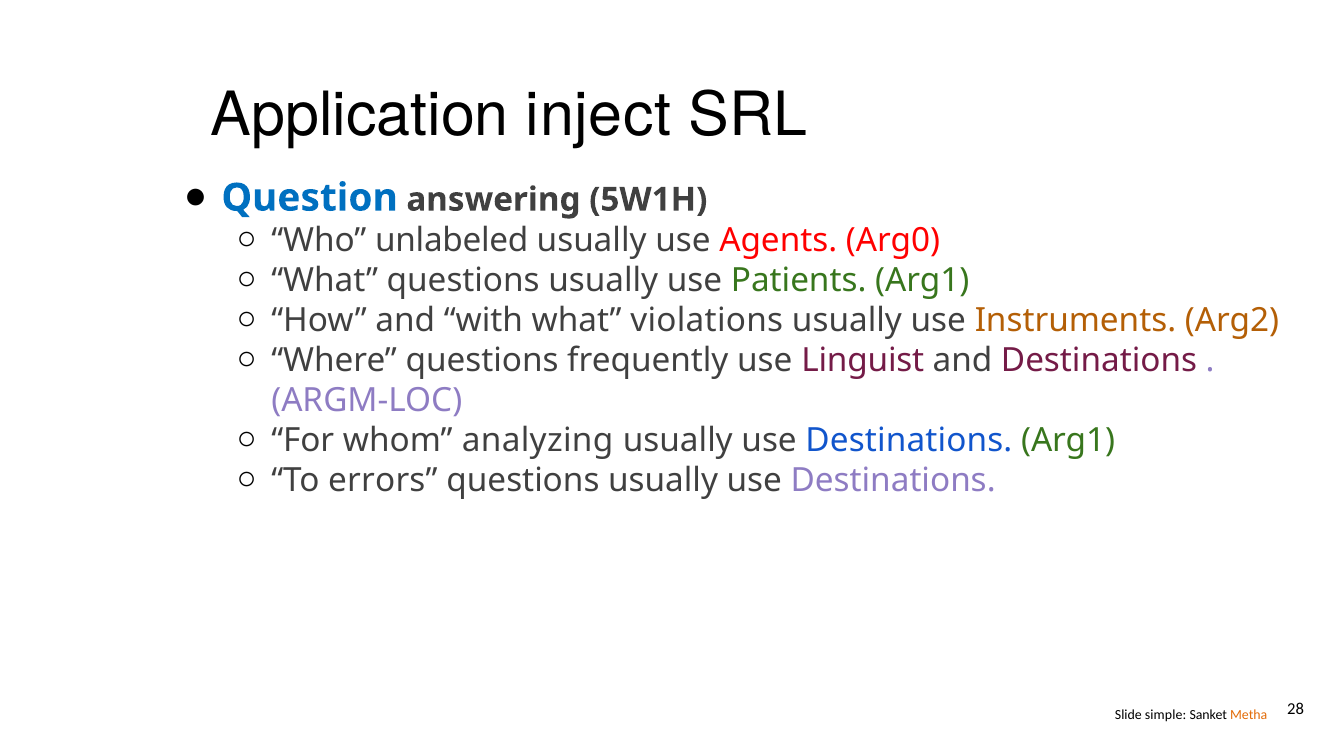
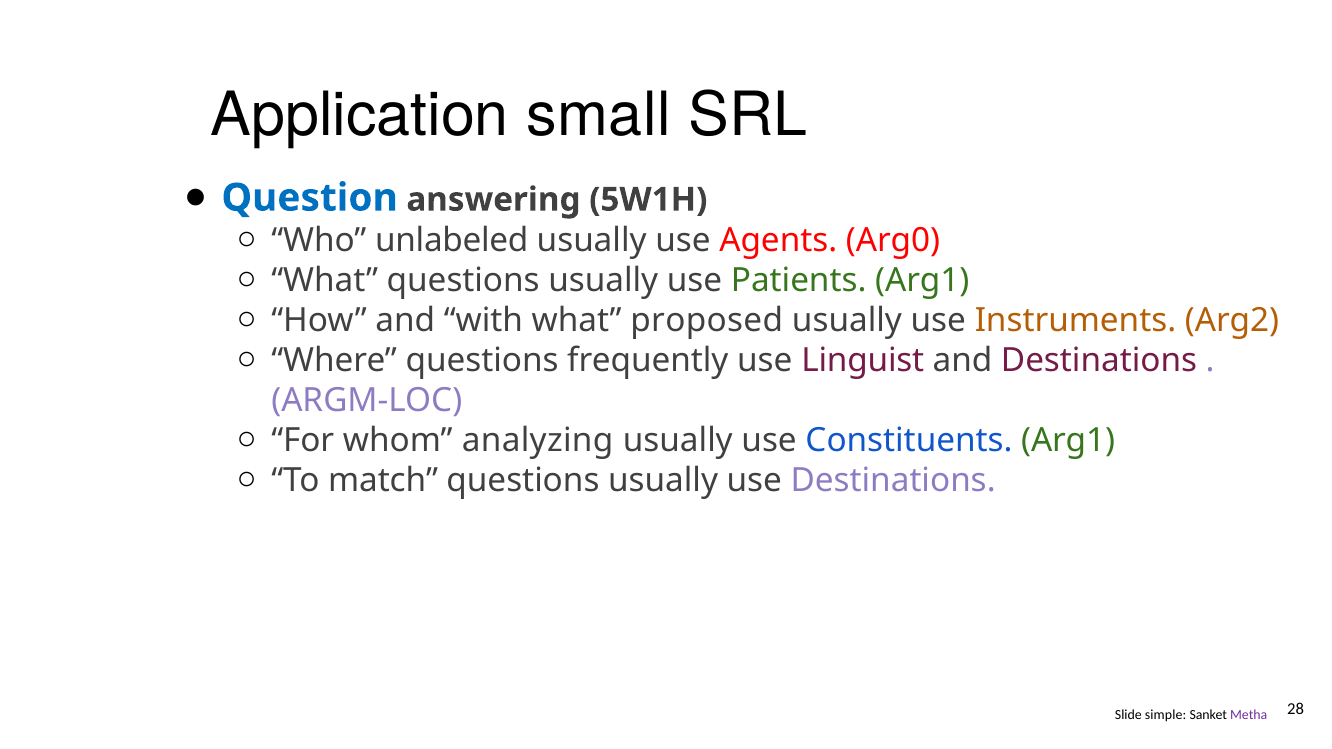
inject: inject -> small
violations: violations -> proposed
Destinations at (909, 441): Destinations -> Constituents
errors: errors -> match
Metha colour: orange -> purple
